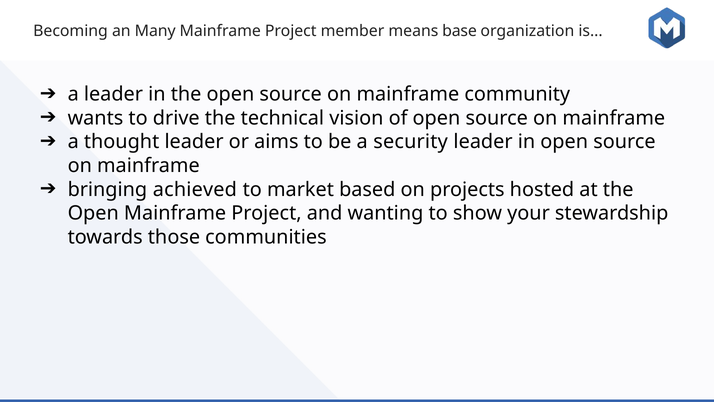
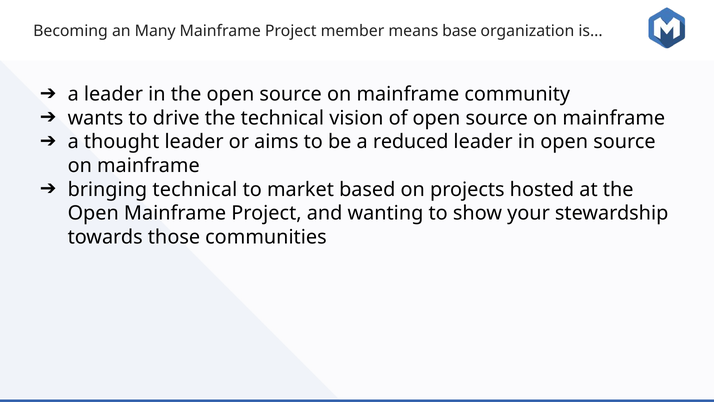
security: security -> reduced
bringing achieved: achieved -> technical
